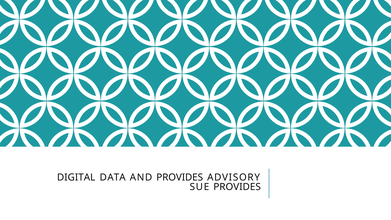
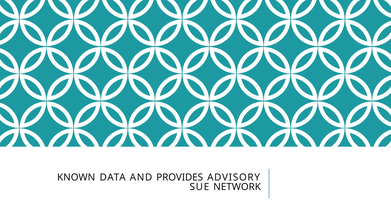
DIGITAL: DIGITAL -> KNOWN
SUE PROVIDES: PROVIDES -> NETWORK
